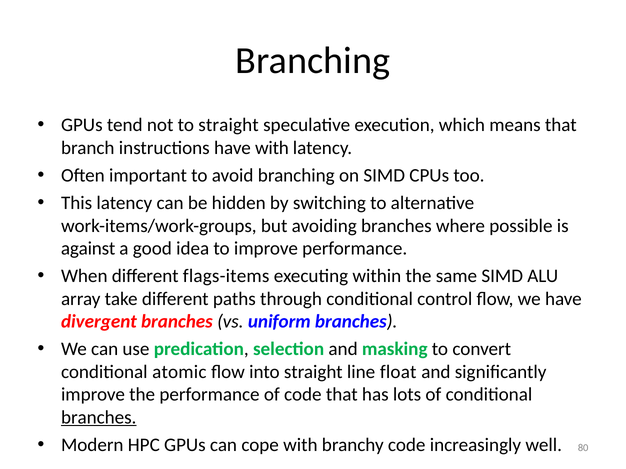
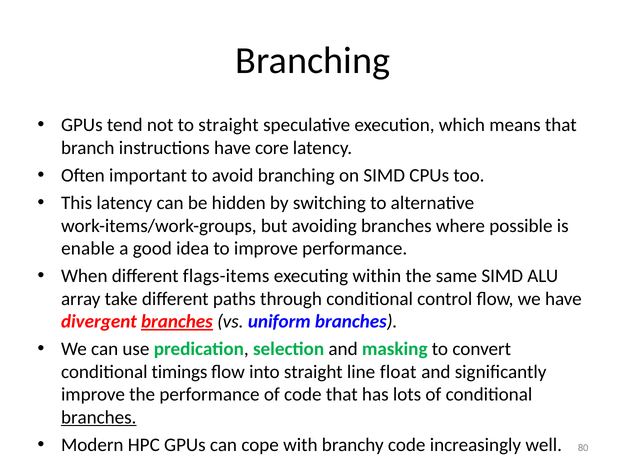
have with: with -> core
against: against -> enable
branches at (177, 322) underline: none -> present
atomic: atomic -> timings
